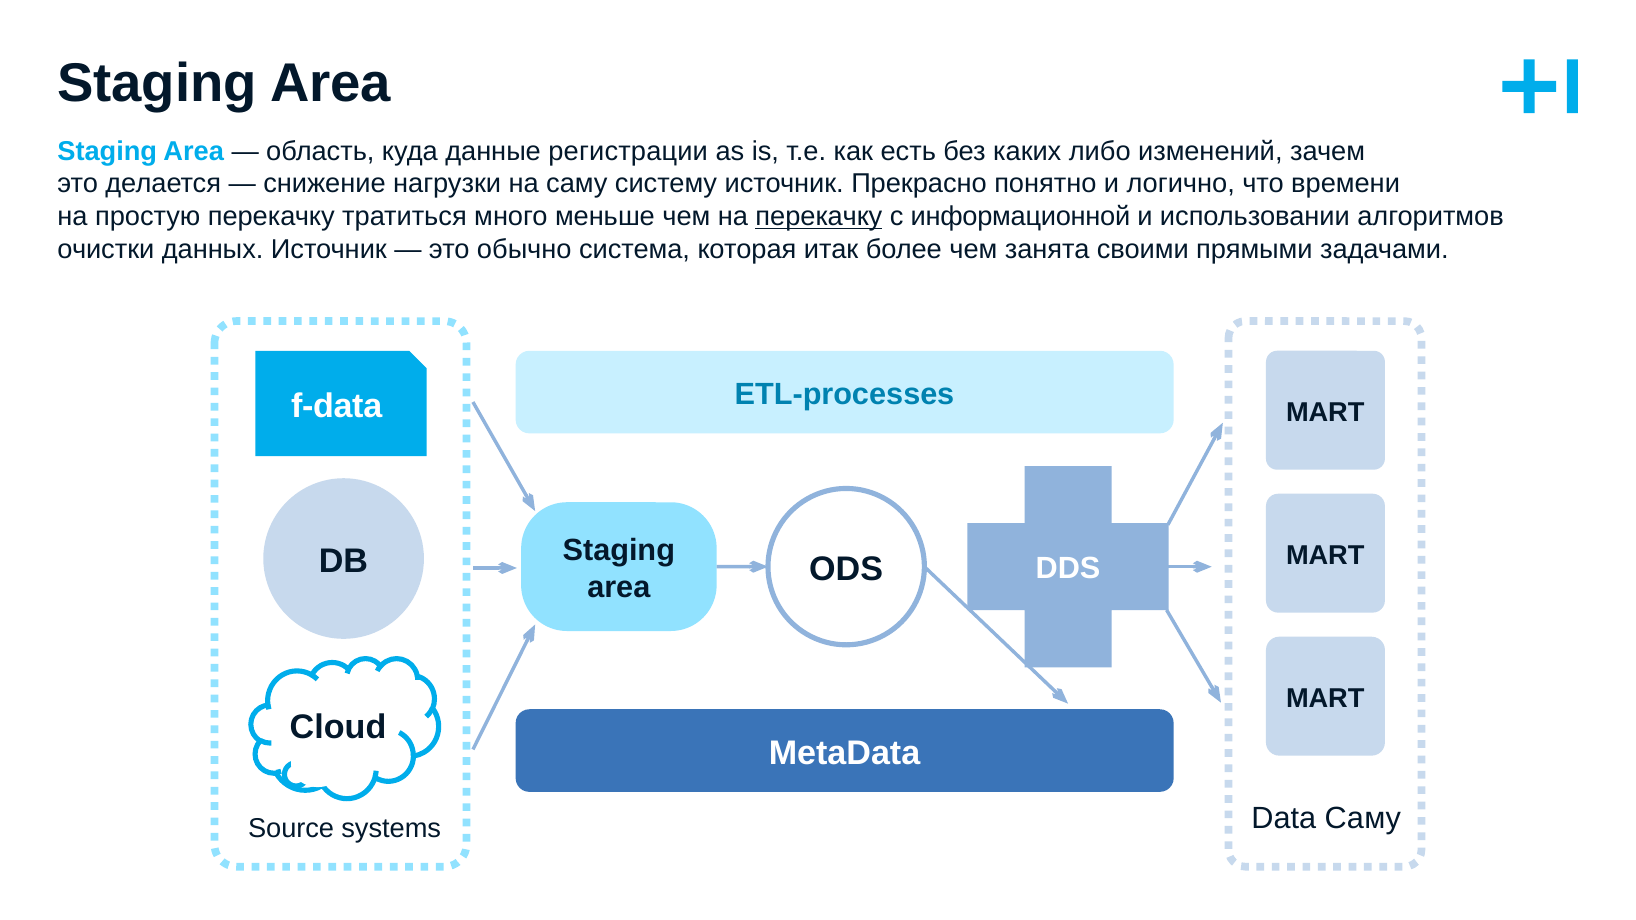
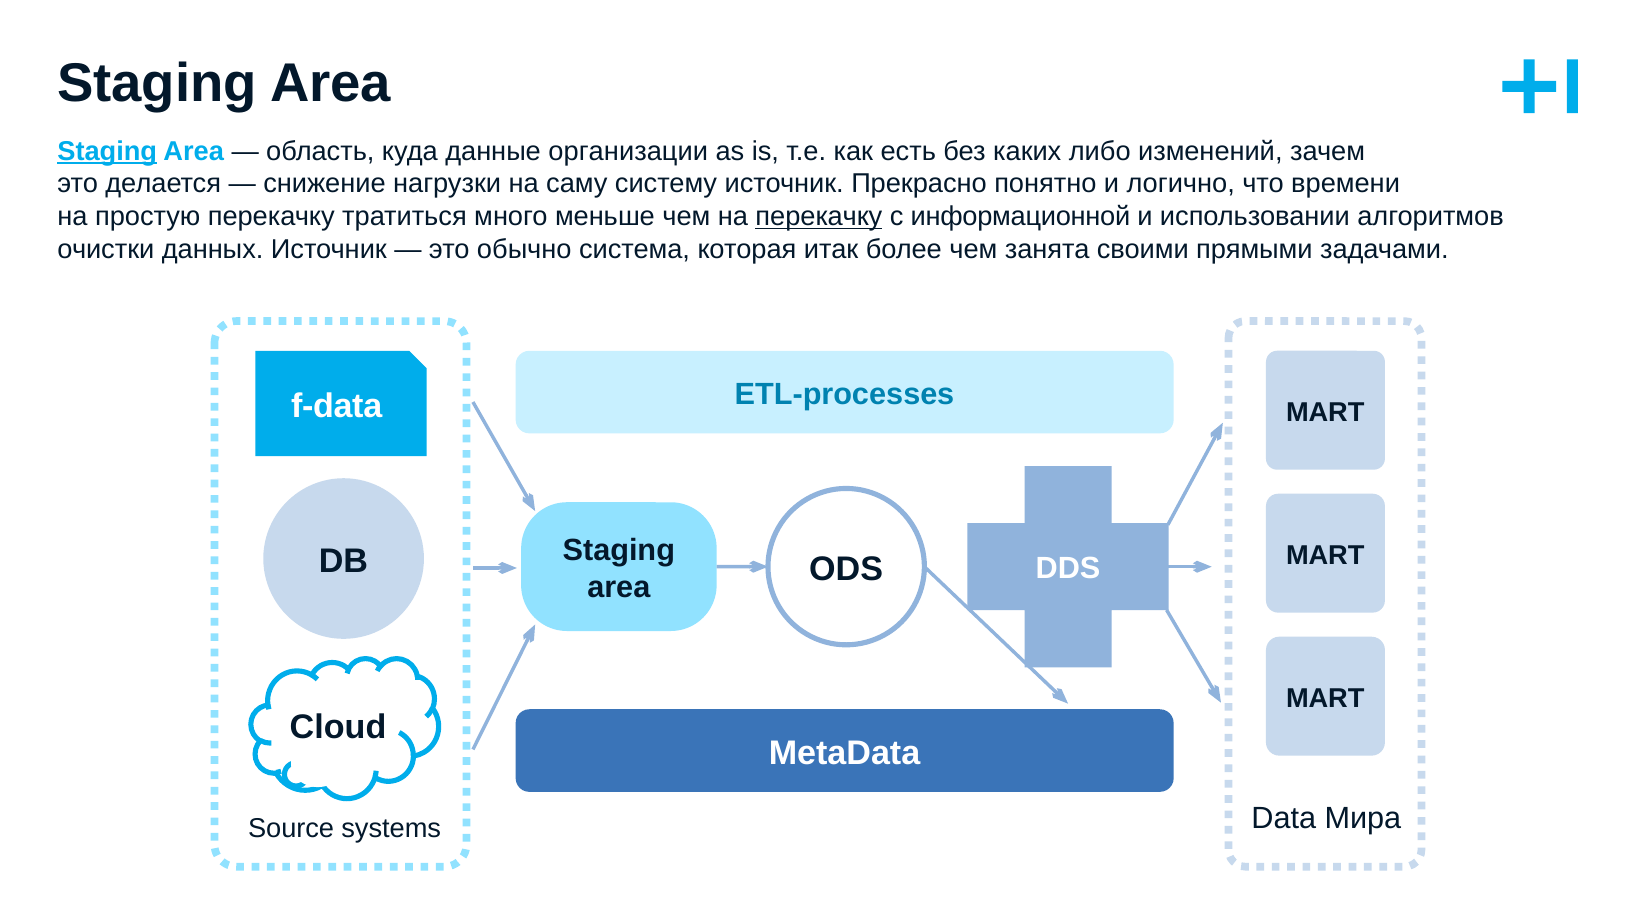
Staging at (107, 151) underline: none -> present
регистрации: регистрации -> организации
Data Саму: Саму -> Мира
